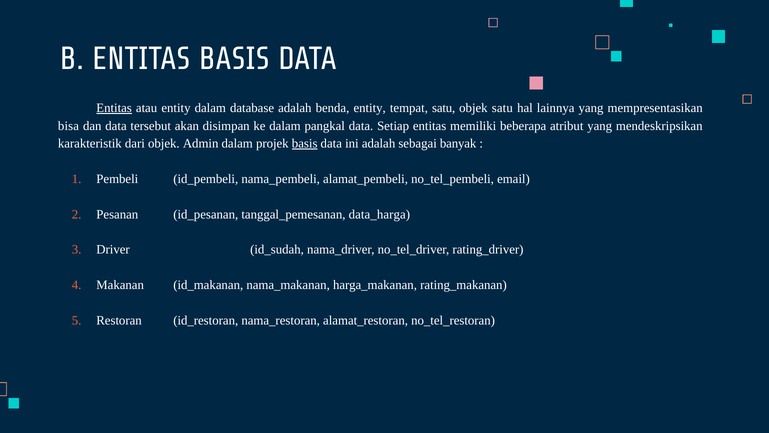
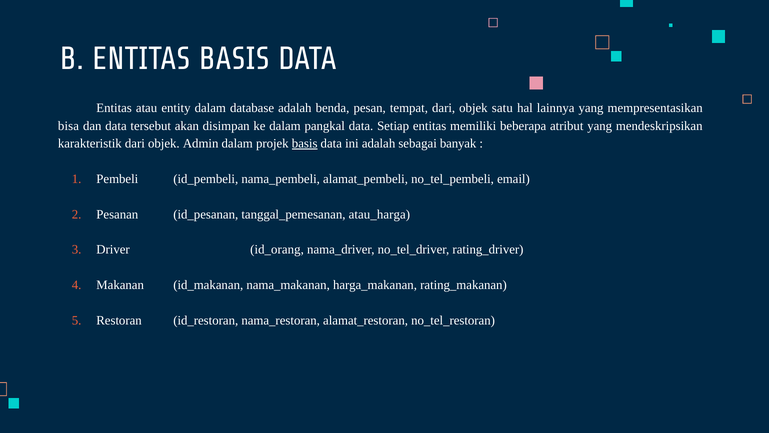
Entitas at (114, 108) underline: present -> none
benda entity: entity -> pesan
tempat satu: satu -> dari
data_harga: data_harga -> atau_harga
id_sudah: id_sudah -> id_orang
